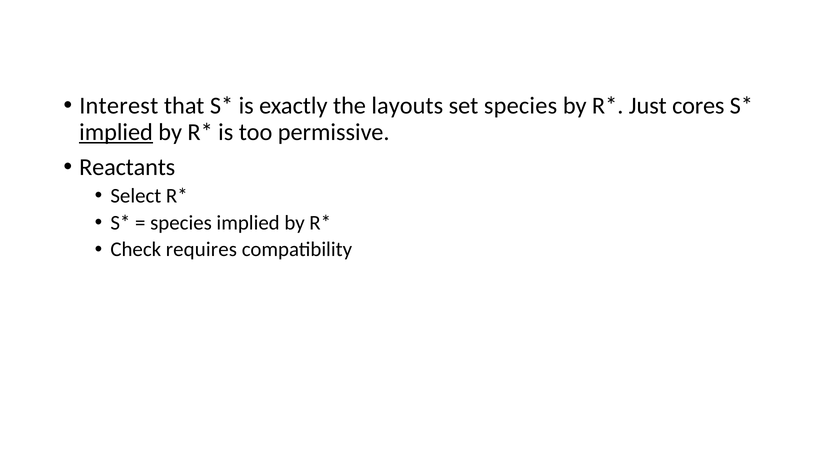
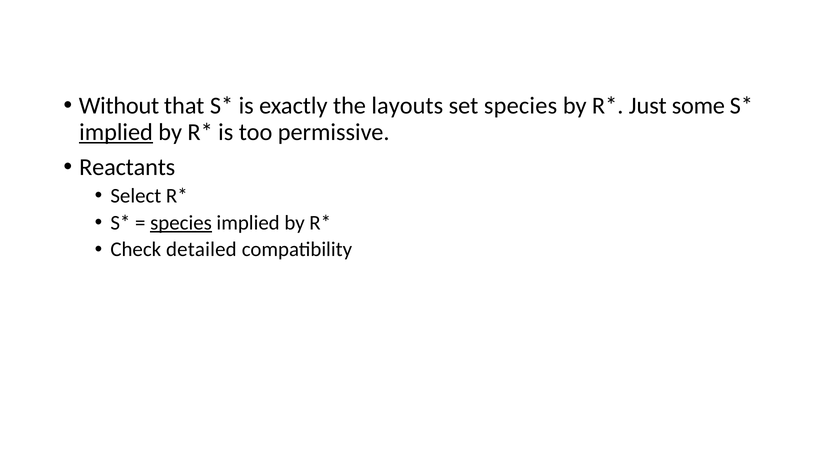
Interest: Interest -> Without
cores: cores -> some
species at (181, 223) underline: none -> present
requires: requires -> detailed
